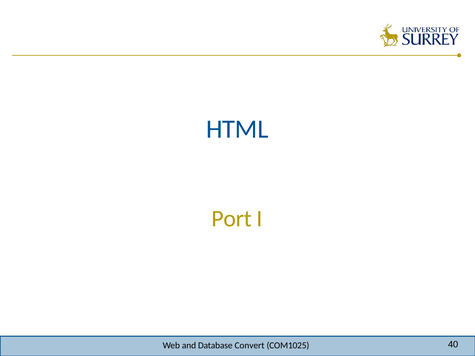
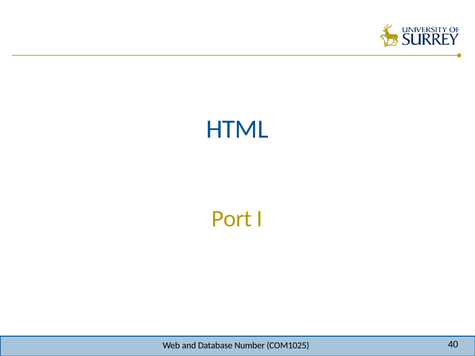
Convert: Convert -> Number
